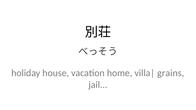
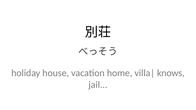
grains: grains -> knows
